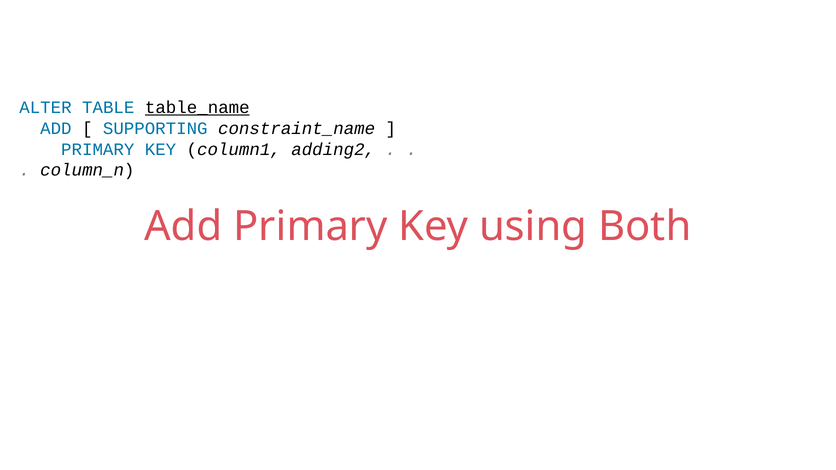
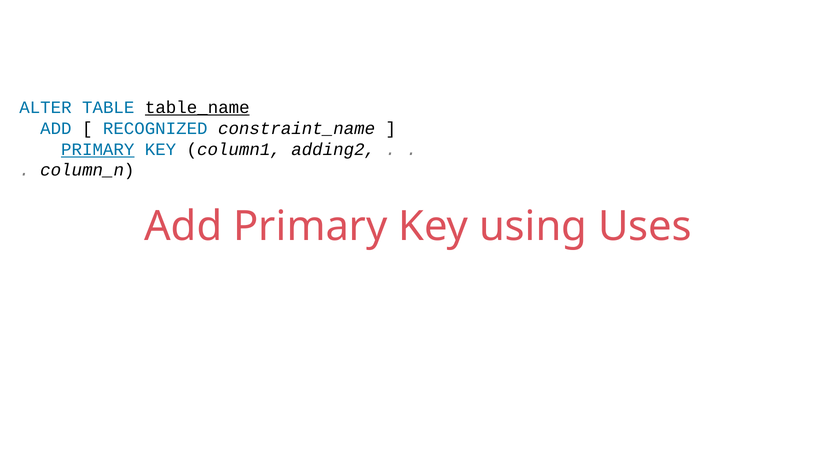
SUPPORTING: SUPPORTING -> RECOGNIZED
PRIMARY at (98, 149) underline: none -> present
Both: Both -> Uses
